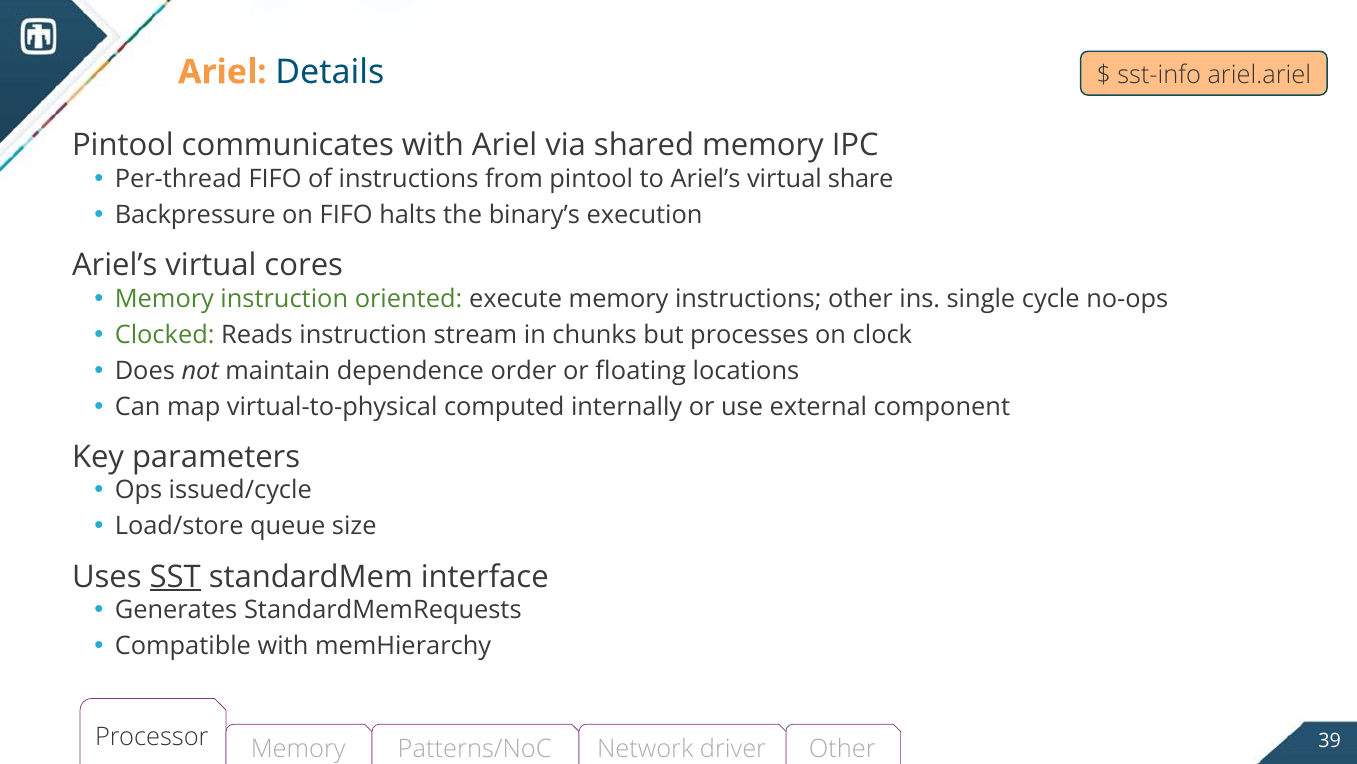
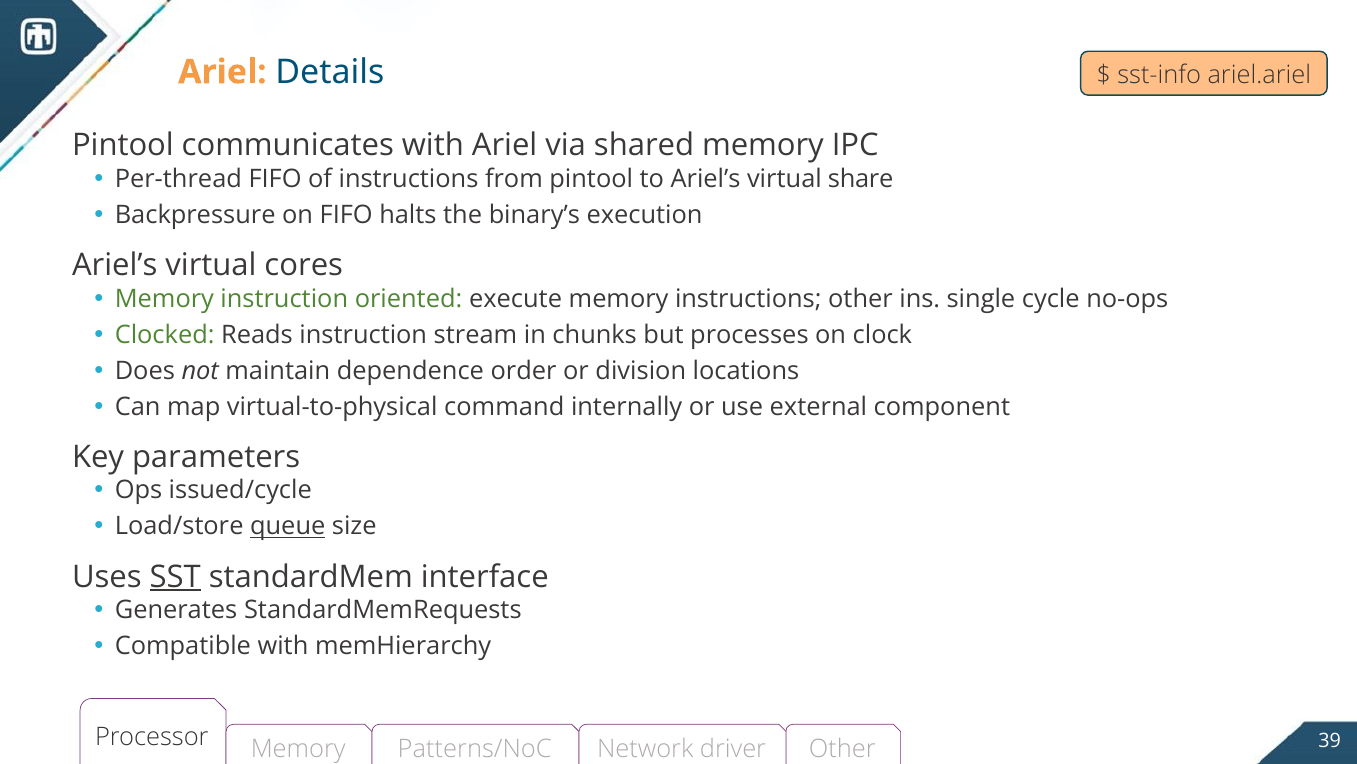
floating: floating -> division
computed: computed -> command
queue underline: none -> present
